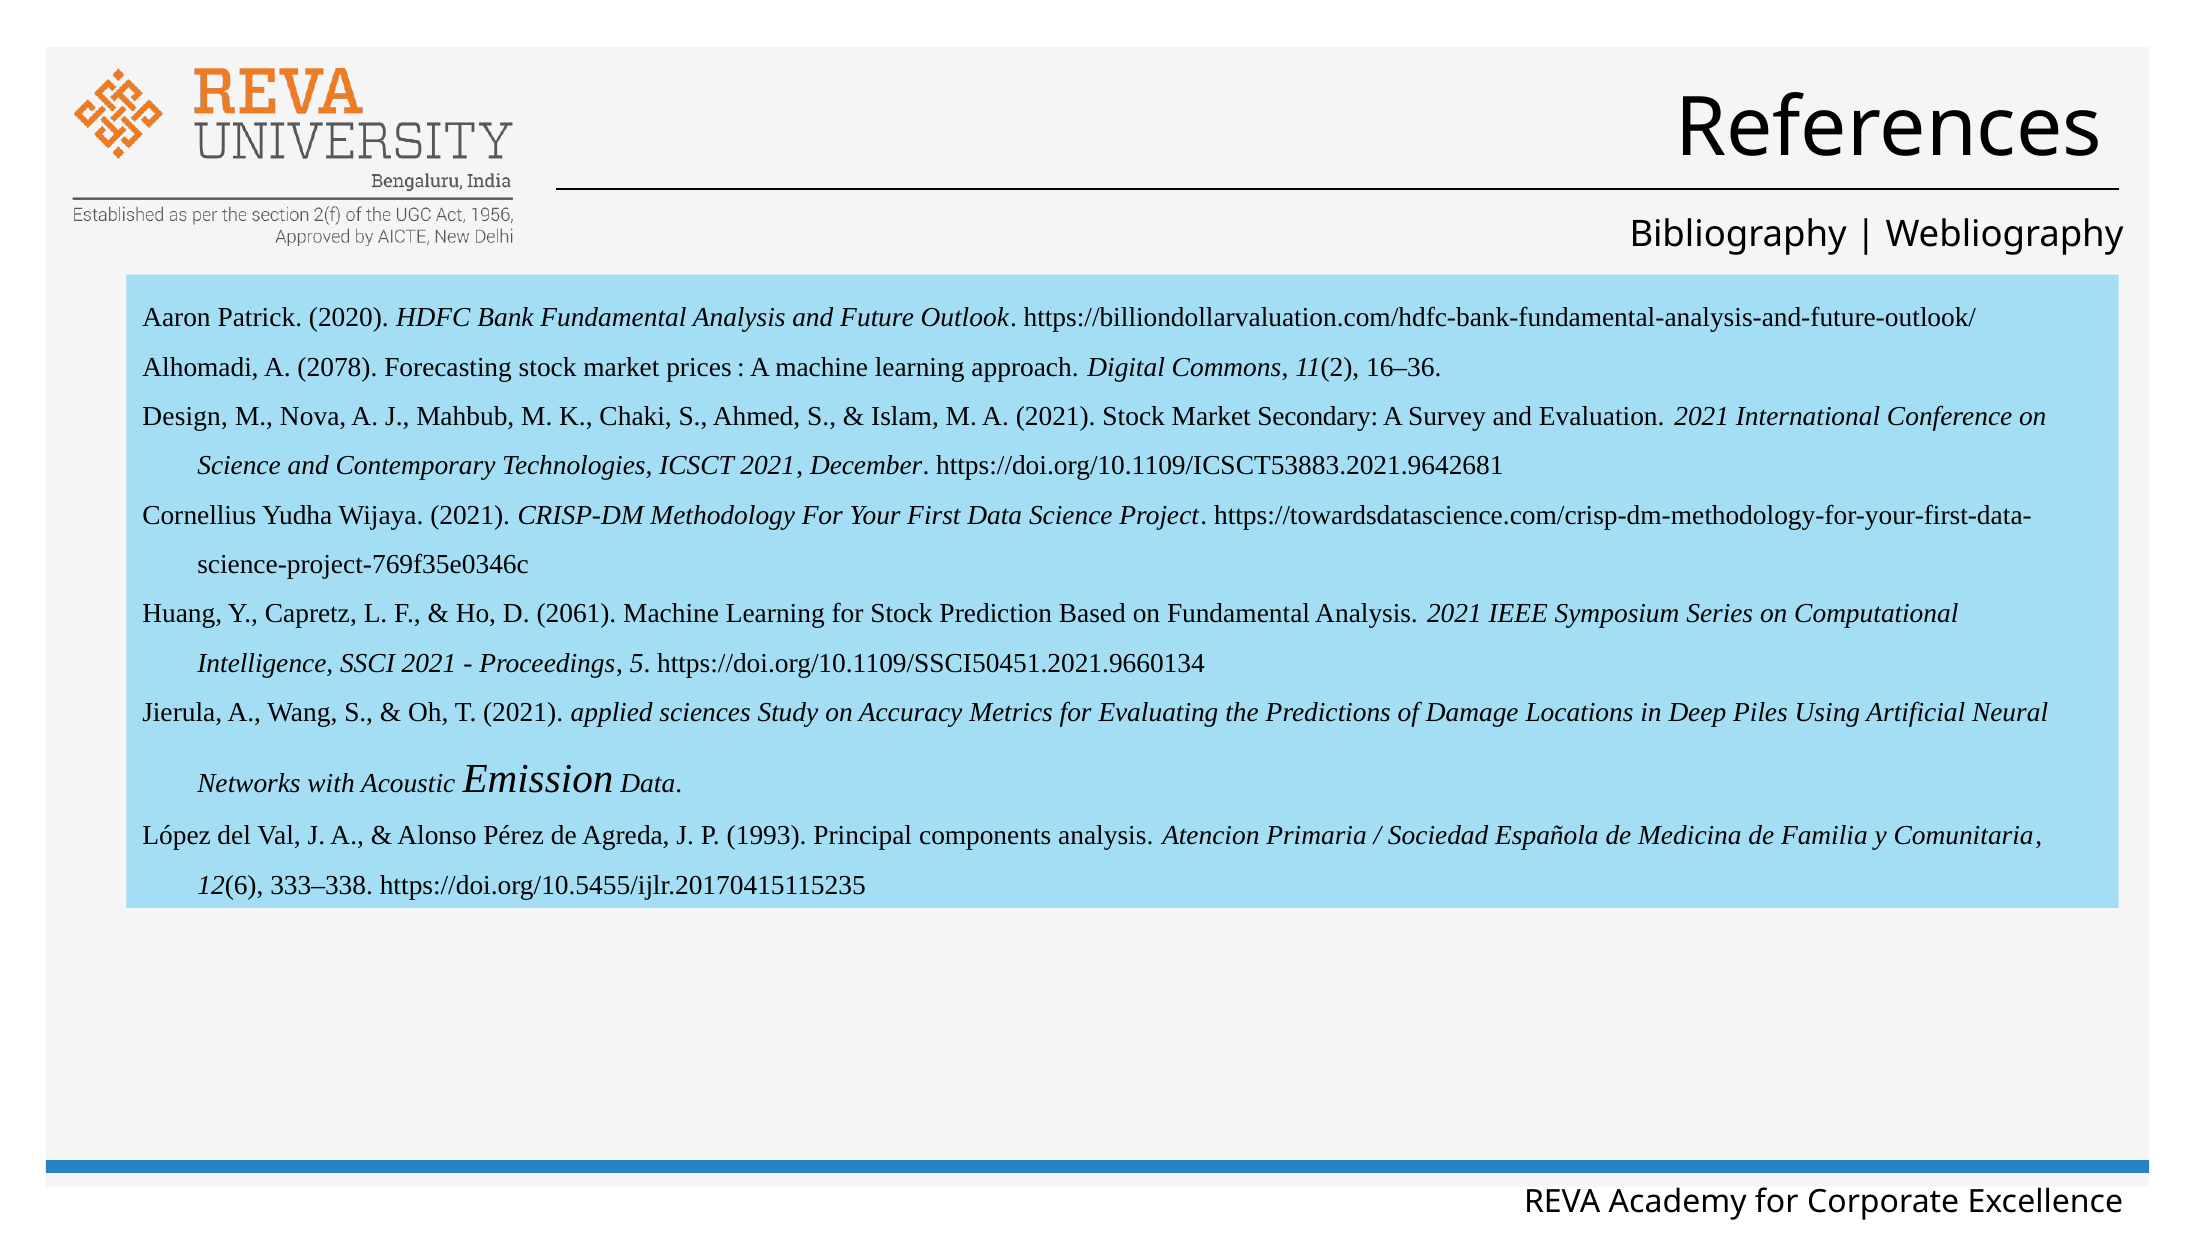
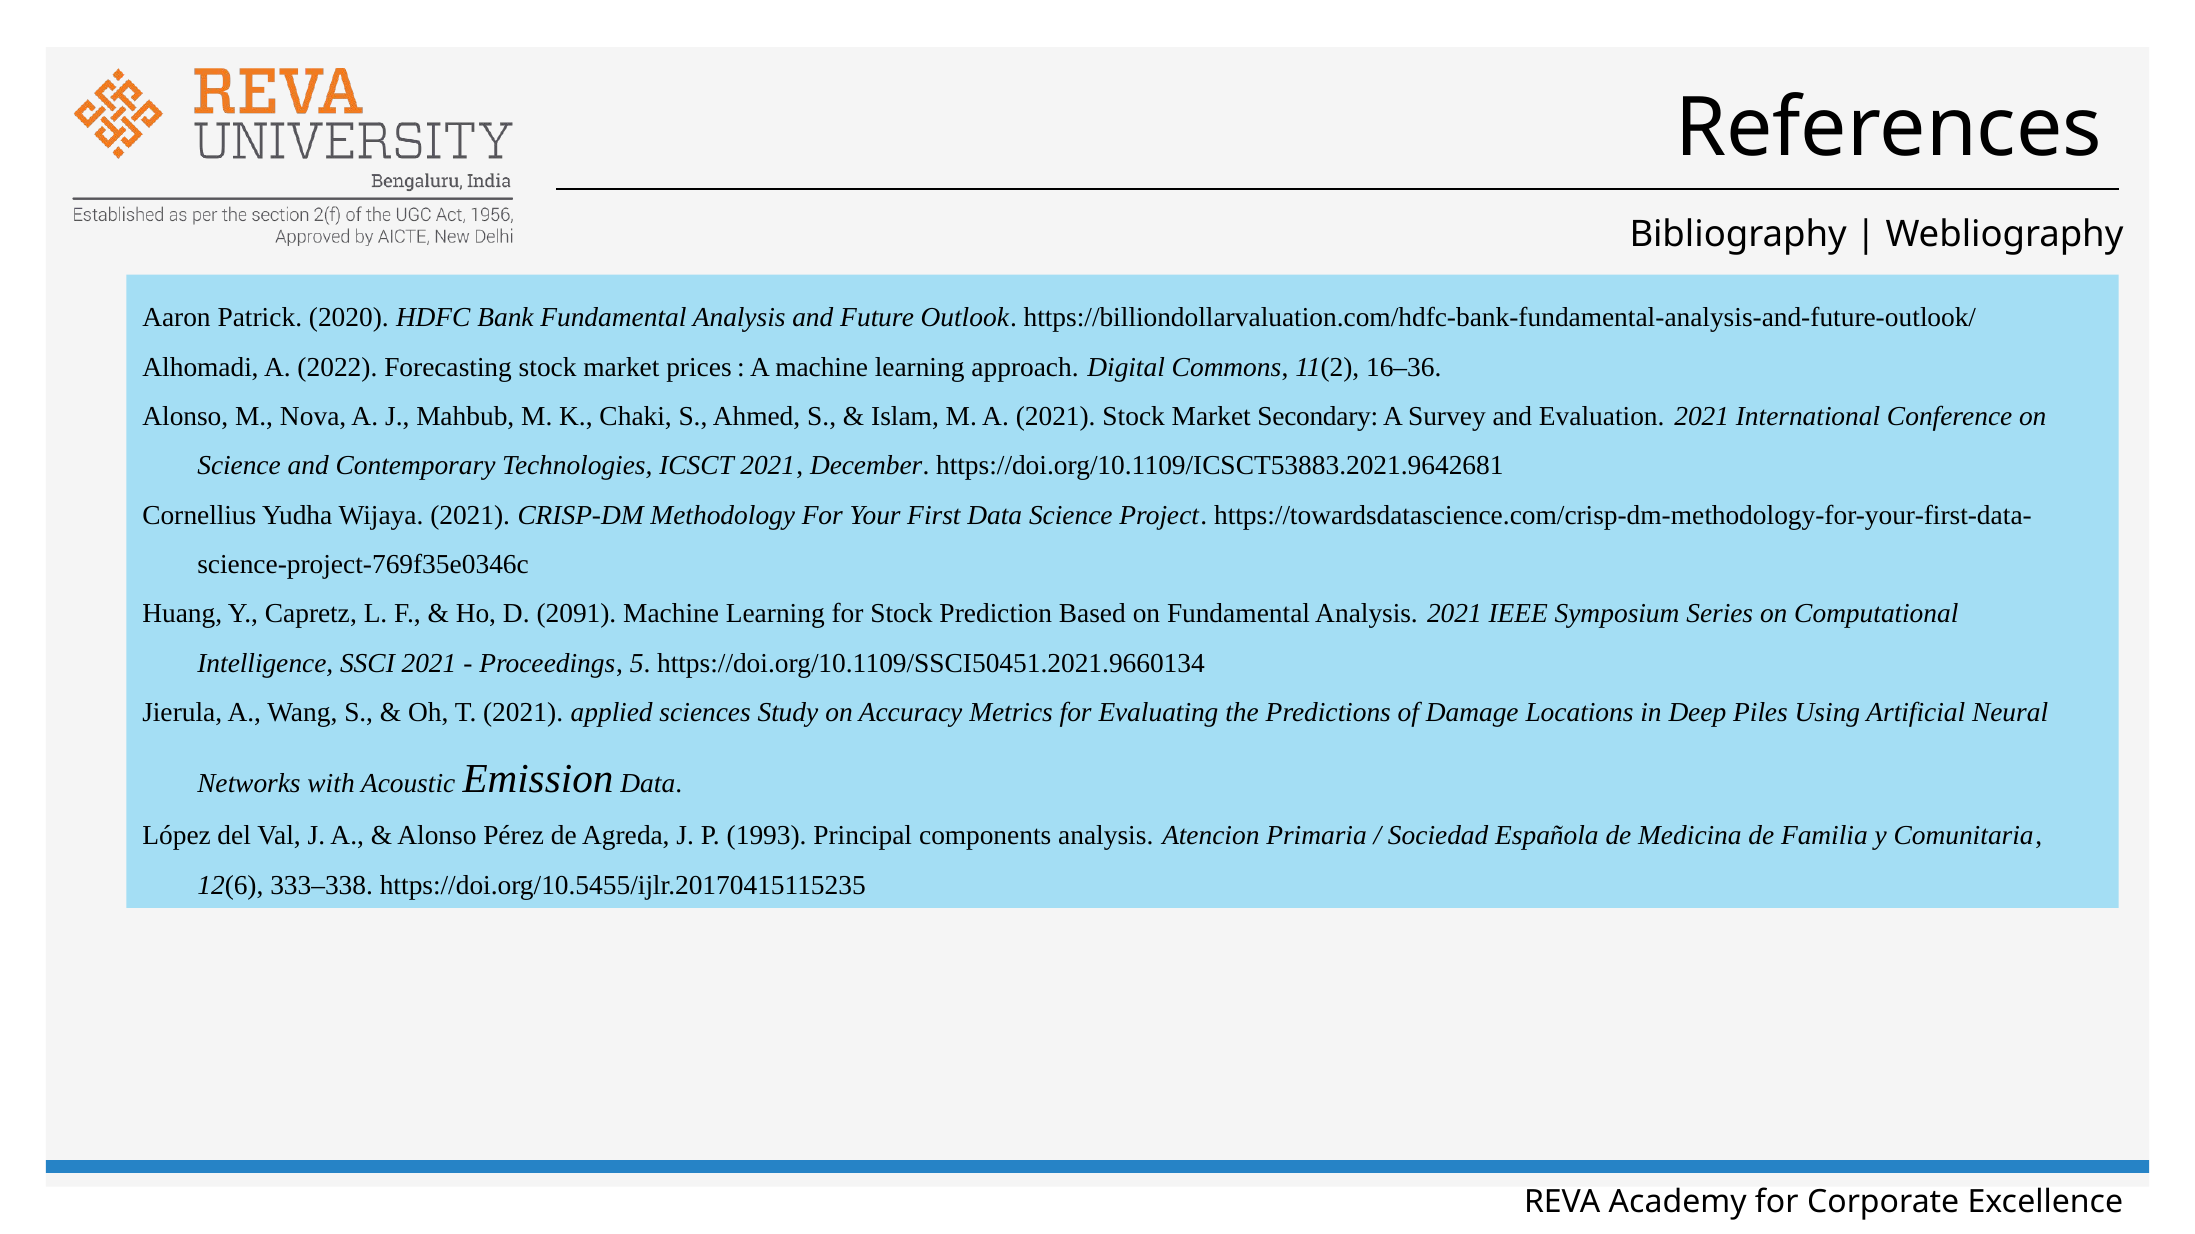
2078: 2078 -> 2022
Design at (185, 417): Design -> Alonso
2061: 2061 -> 2091
